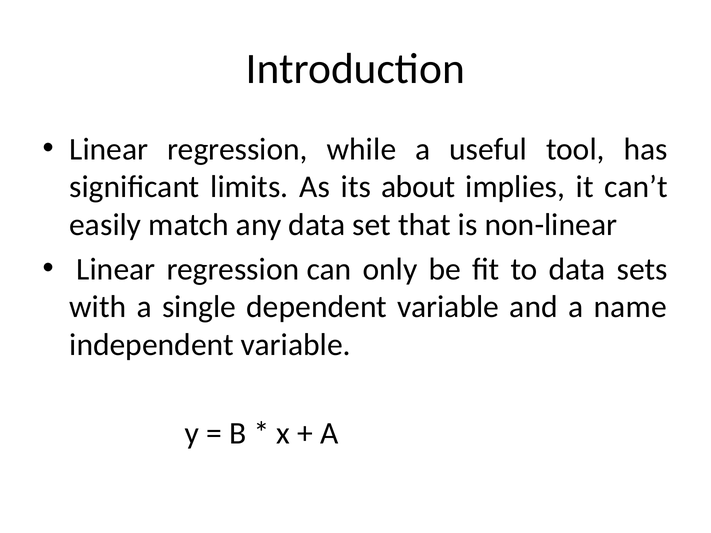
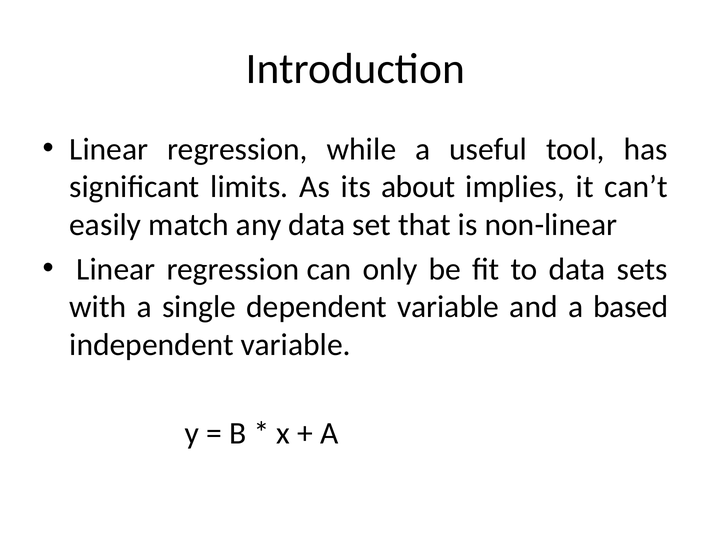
name: name -> based
